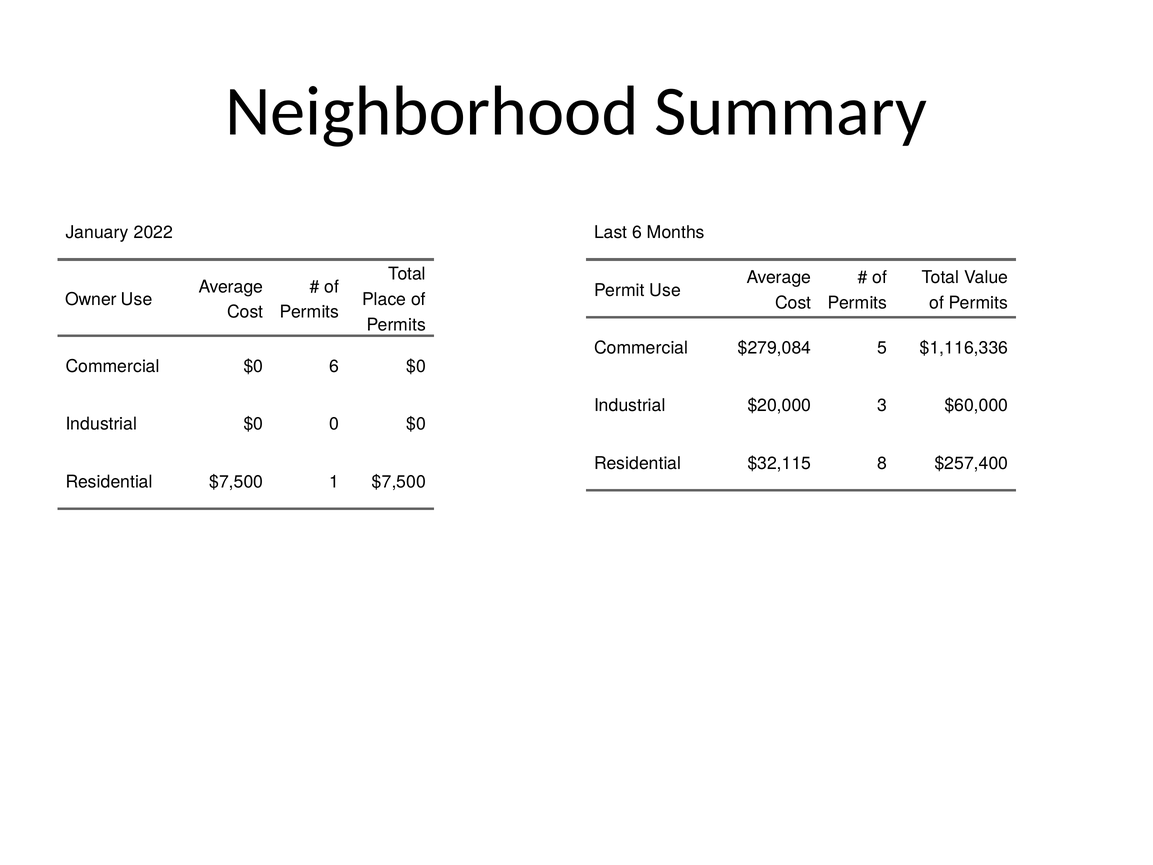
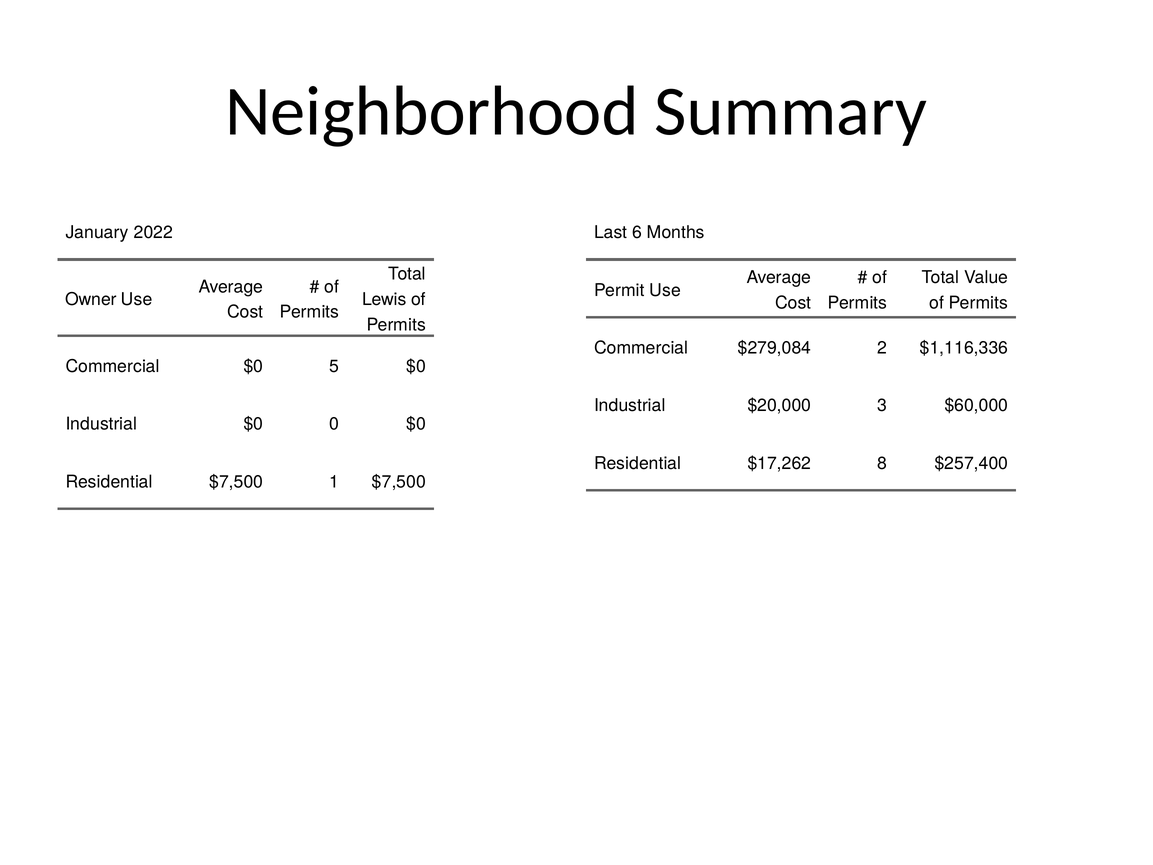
Place: Place -> Lewis
5: 5 -> 2
$0 6: 6 -> 5
$32,115: $32,115 -> $17,262
